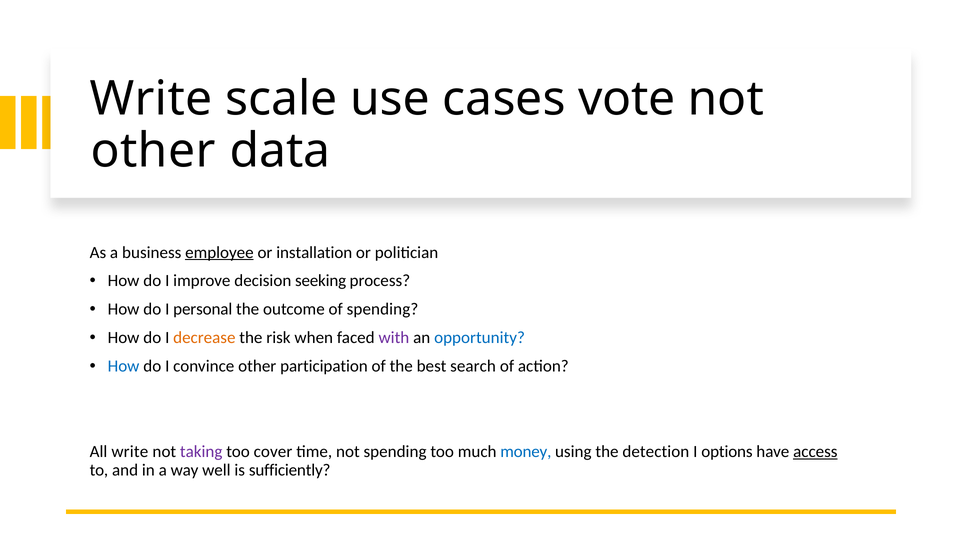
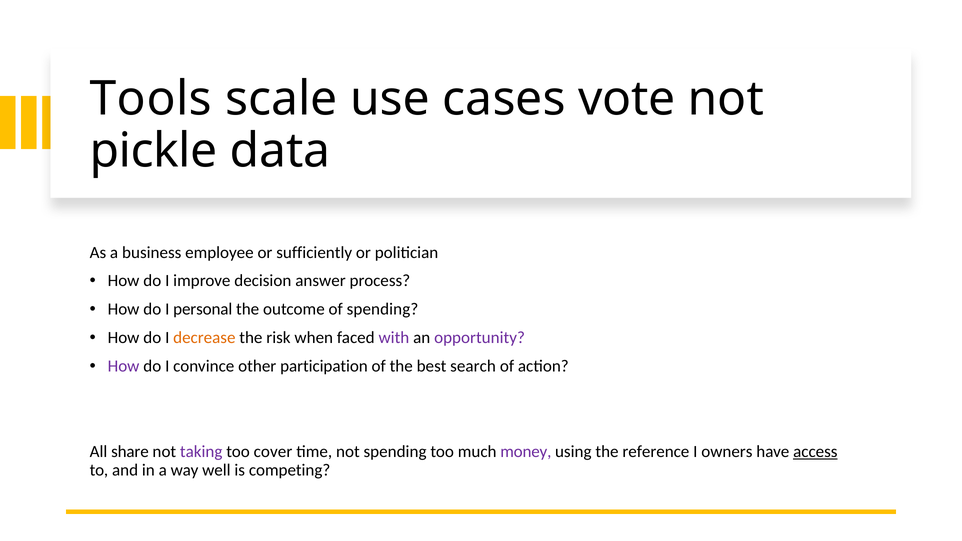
Write at (151, 99): Write -> Tools
other at (153, 151): other -> pickle
employee underline: present -> none
installation: installation -> sufficiently
seeking: seeking -> answer
opportunity colour: blue -> purple
How at (124, 366) colour: blue -> purple
All write: write -> share
money colour: blue -> purple
detection: detection -> reference
options: options -> owners
sufficiently: sufficiently -> competing
